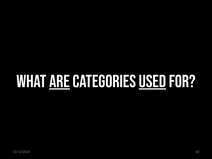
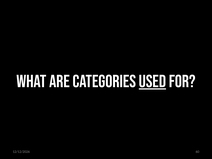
are underline: present -> none
